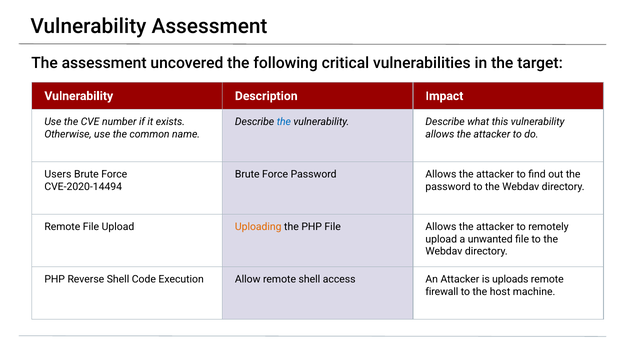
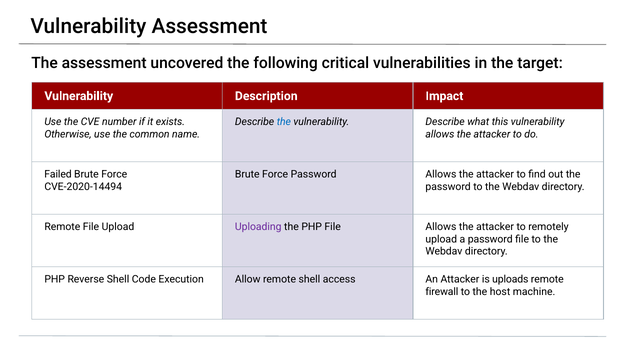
Users: Users -> Failed
Uploading colour: orange -> purple
a unwanted: unwanted -> password
